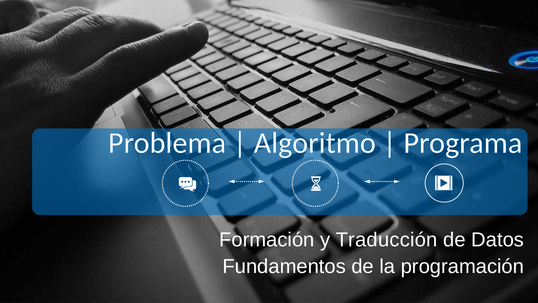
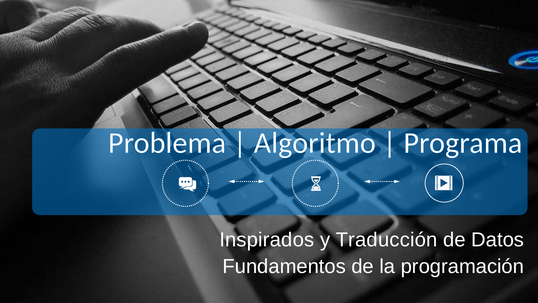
Formación: Formación -> Inspirados
